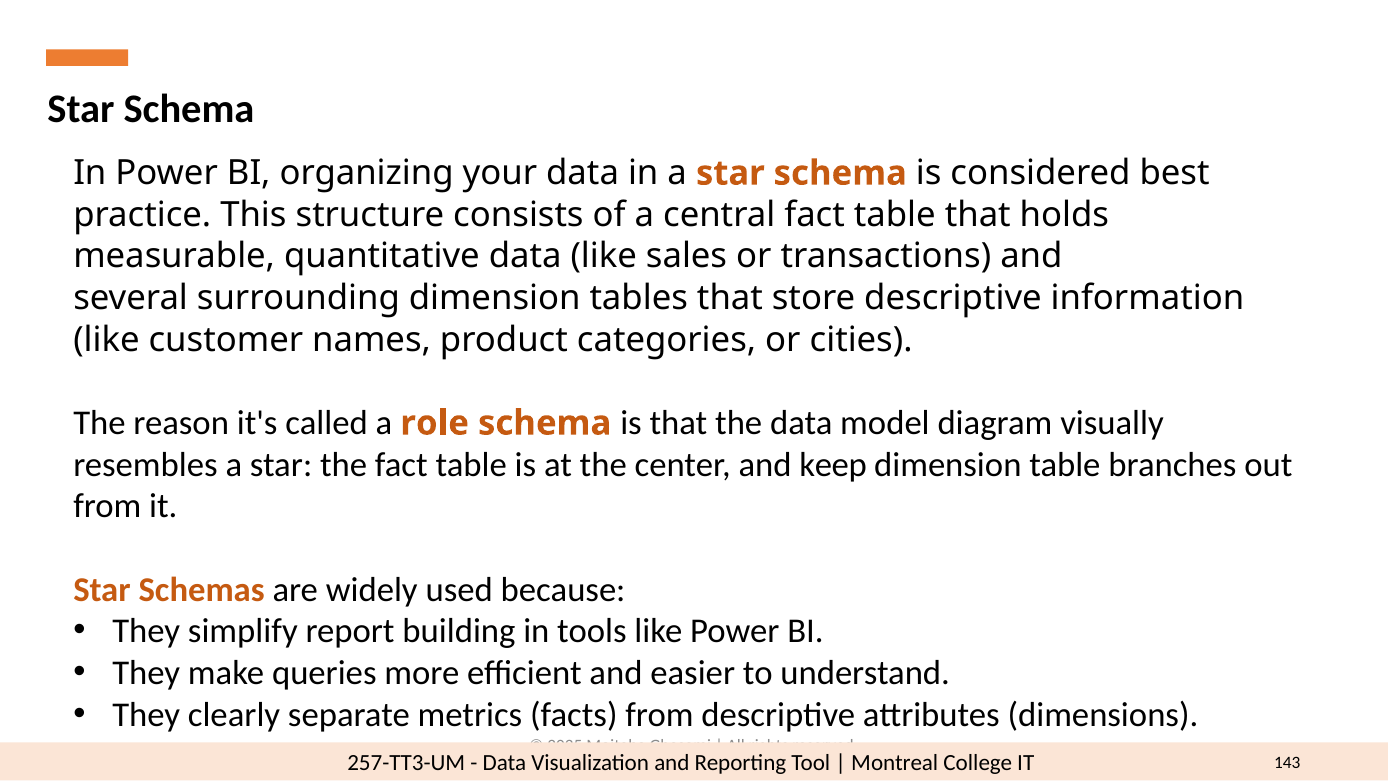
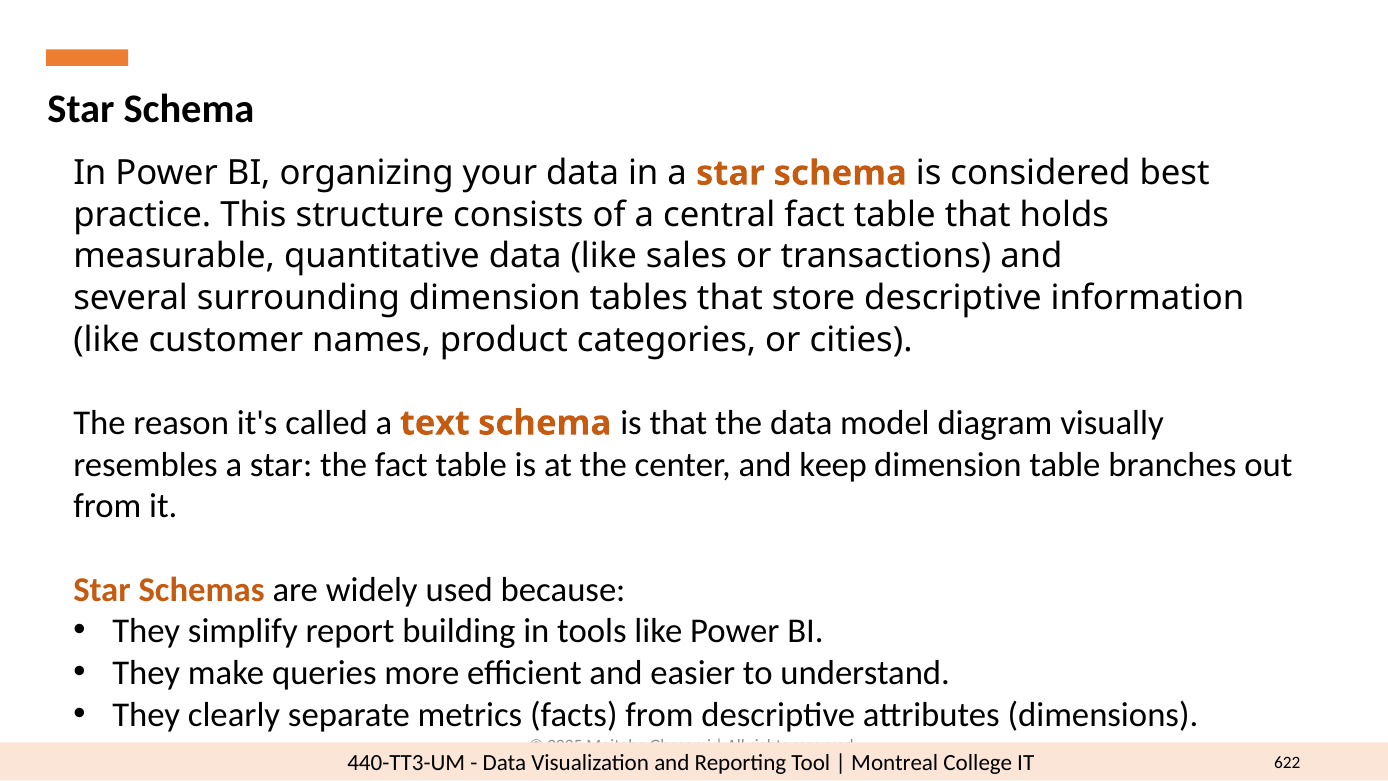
role: role -> text
257-TT3-UM: 257-TT3-UM -> 440-TT3-UM
143: 143 -> 622
